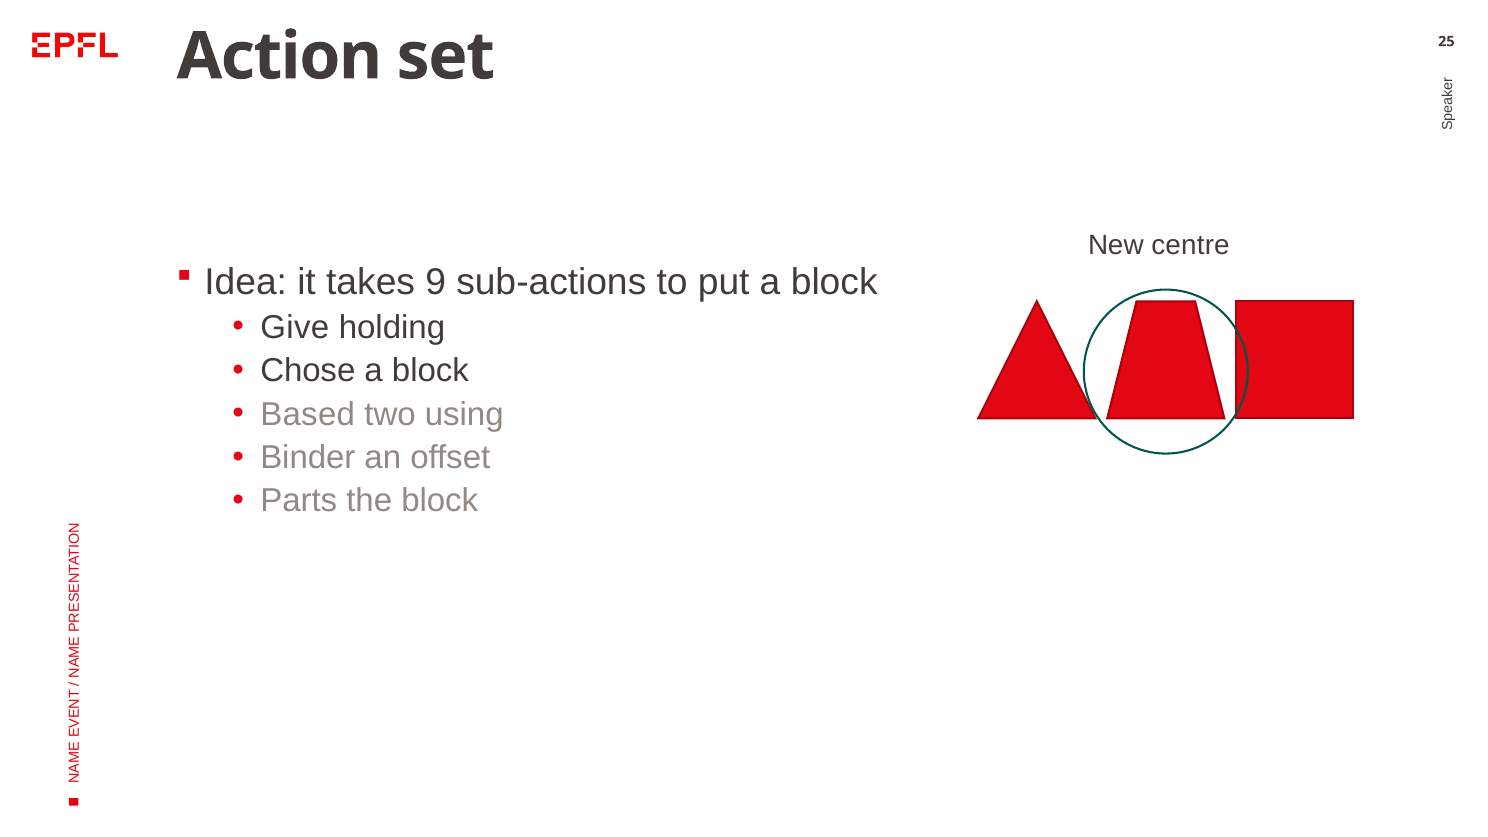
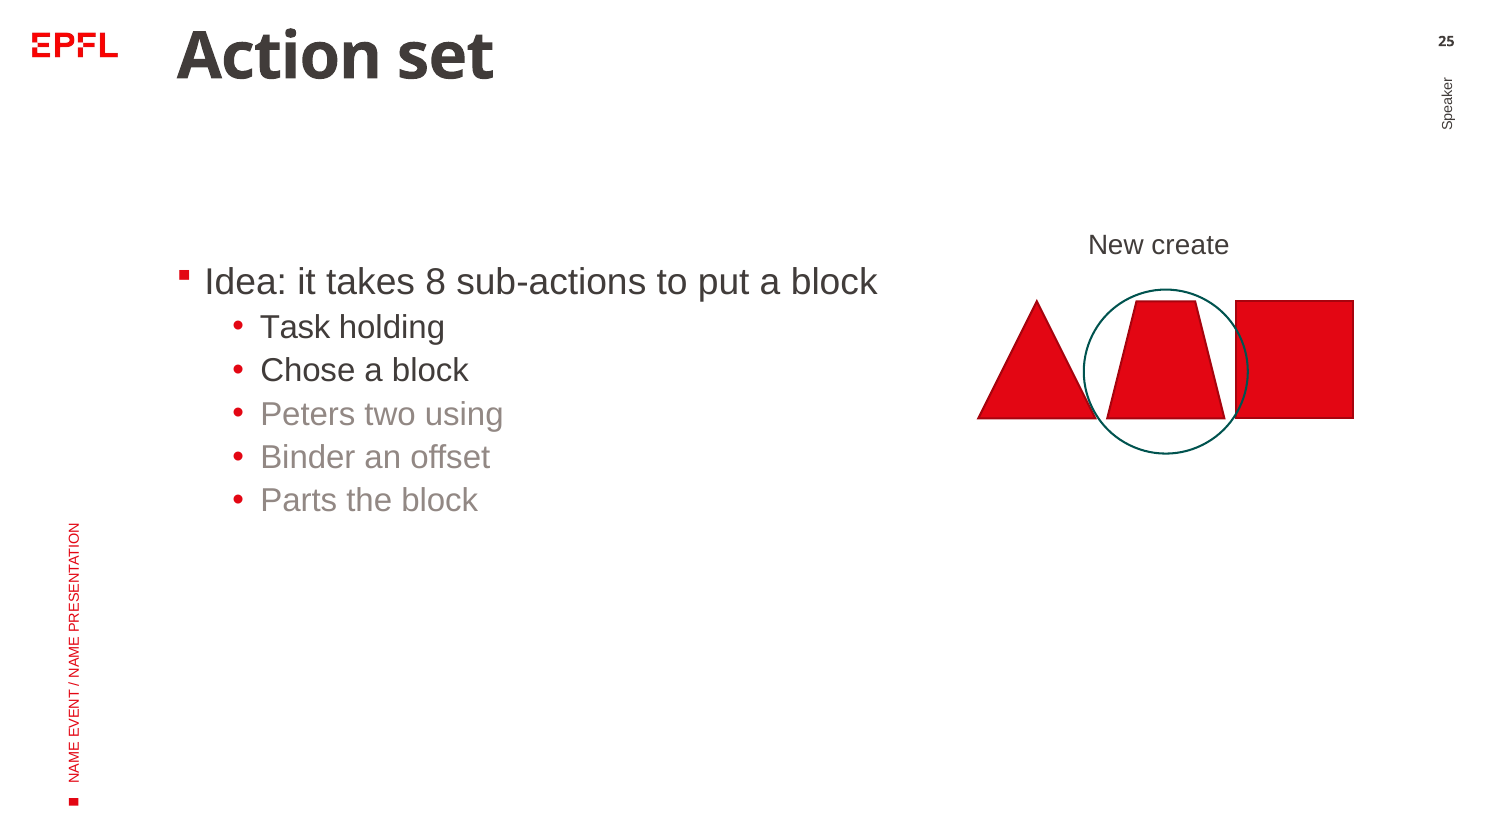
centre: centre -> create
9: 9 -> 8
Give: Give -> Task
Based: Based -> Peters
